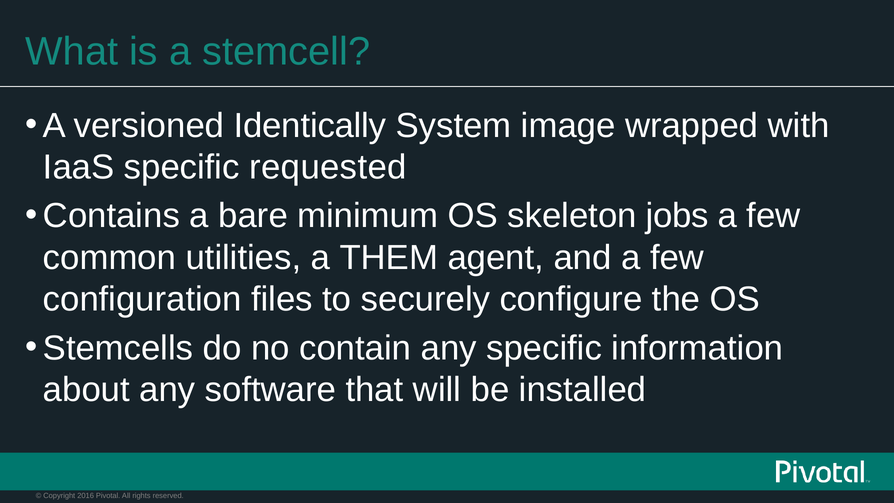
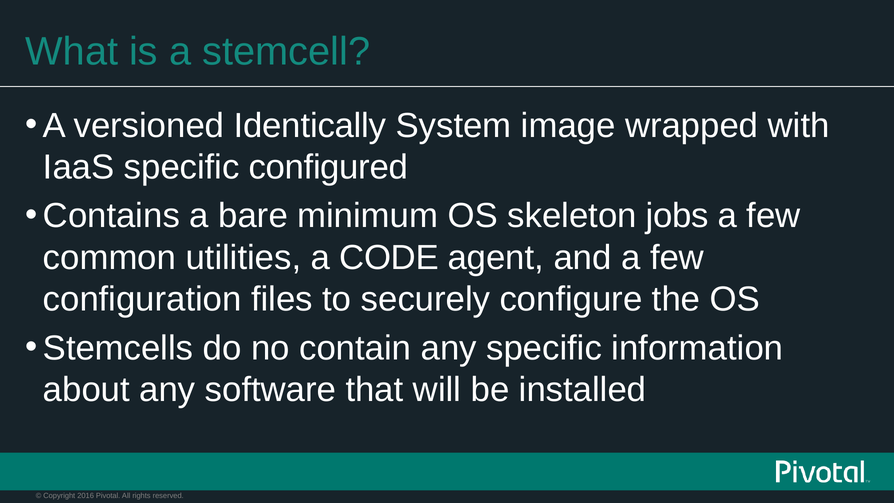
requested: requested -> configured
THEM: THEM -> CODE
